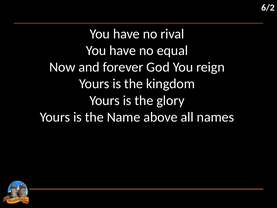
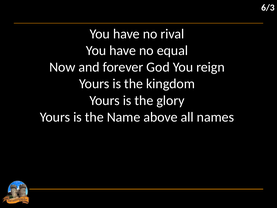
6/2: 6/2 -> 6/3
